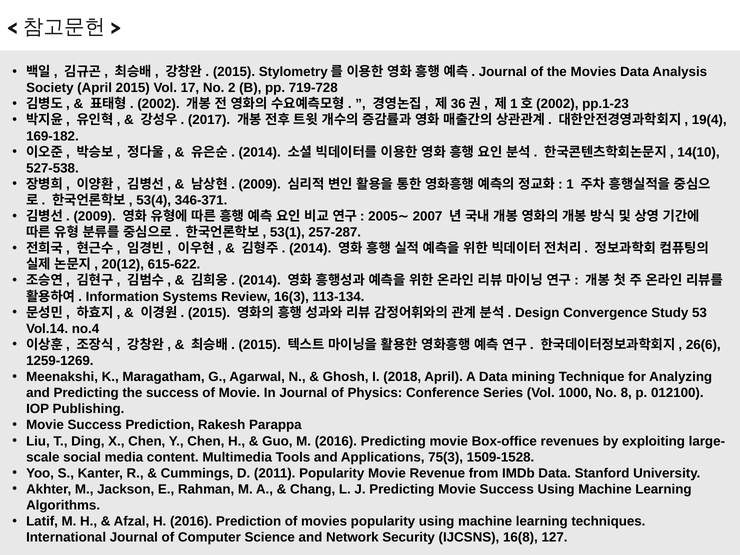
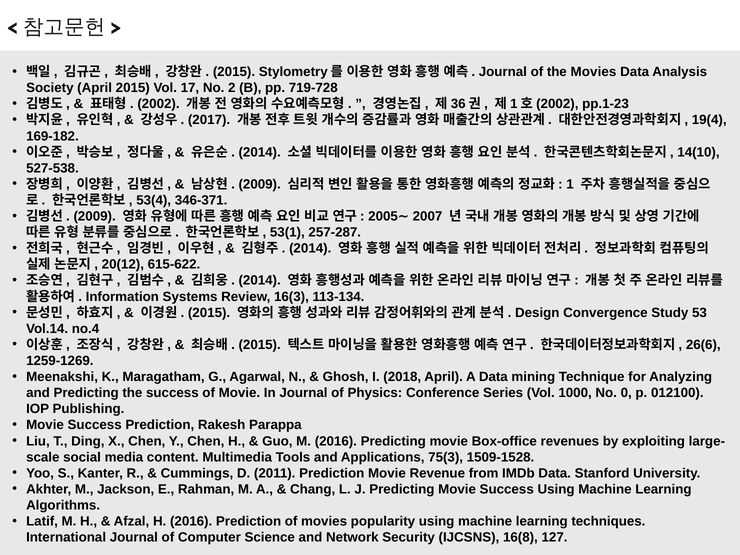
8: 8 -> 0
2011 Popularity: Popularity -> Prediction
